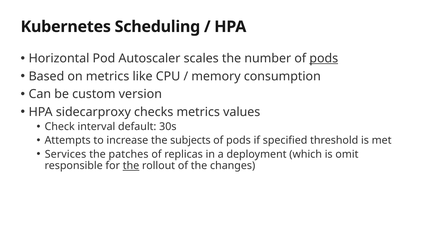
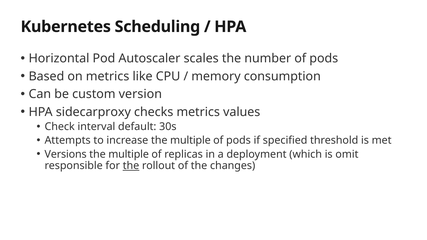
pods at (324, 58) underline: present -> none
increase the subjects: subjects -> multiple
Services: Services -> Versions
patches at (129, 154): patches -> multiple
